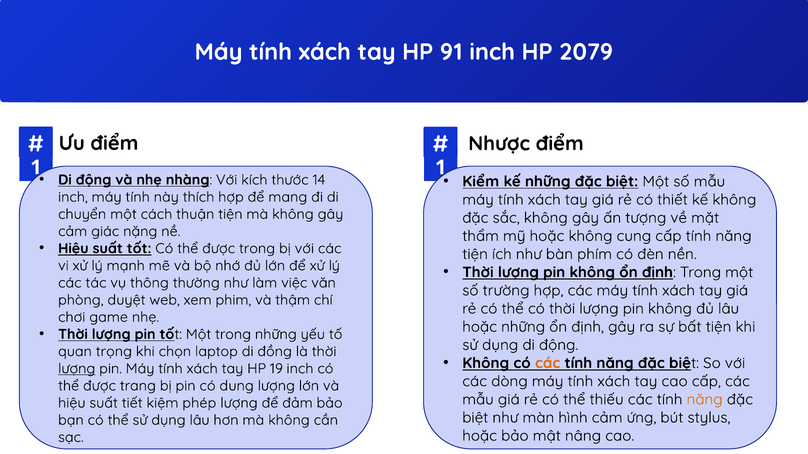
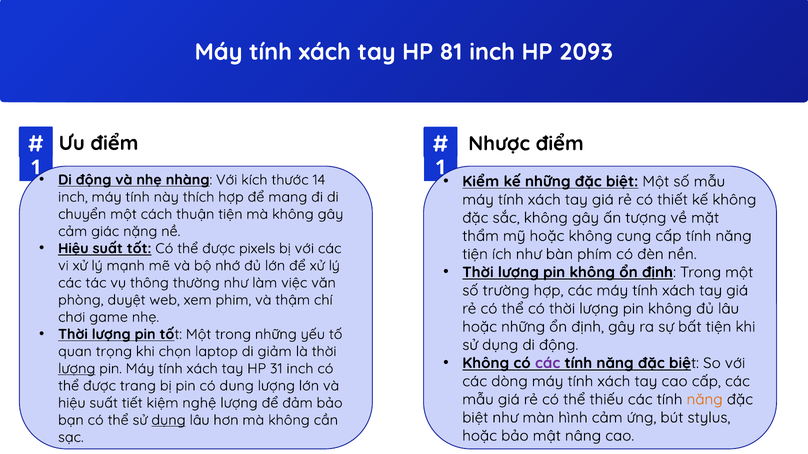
91: 91 -> 81
2079: 2079 -> 2093
được trong: trong -> pixels
đồng: đồng -> giảm
các at (548, 363) colour: orange -> purple
19: 19 -> 31
phép: phép -> nghệ
dụng at (168, 420) underline: none -> present
